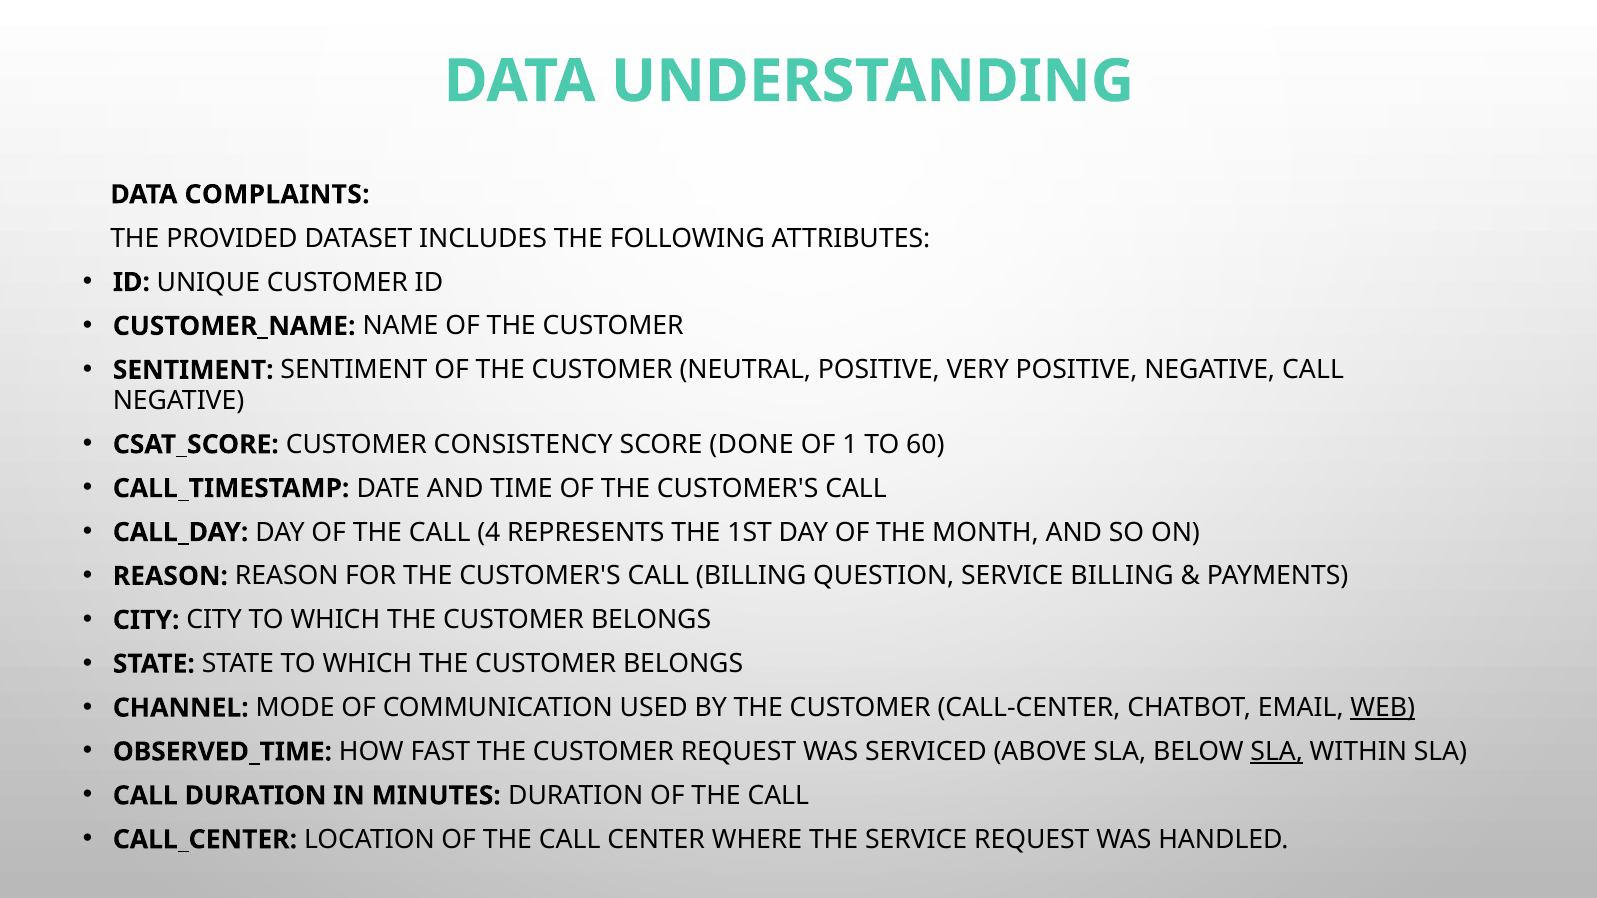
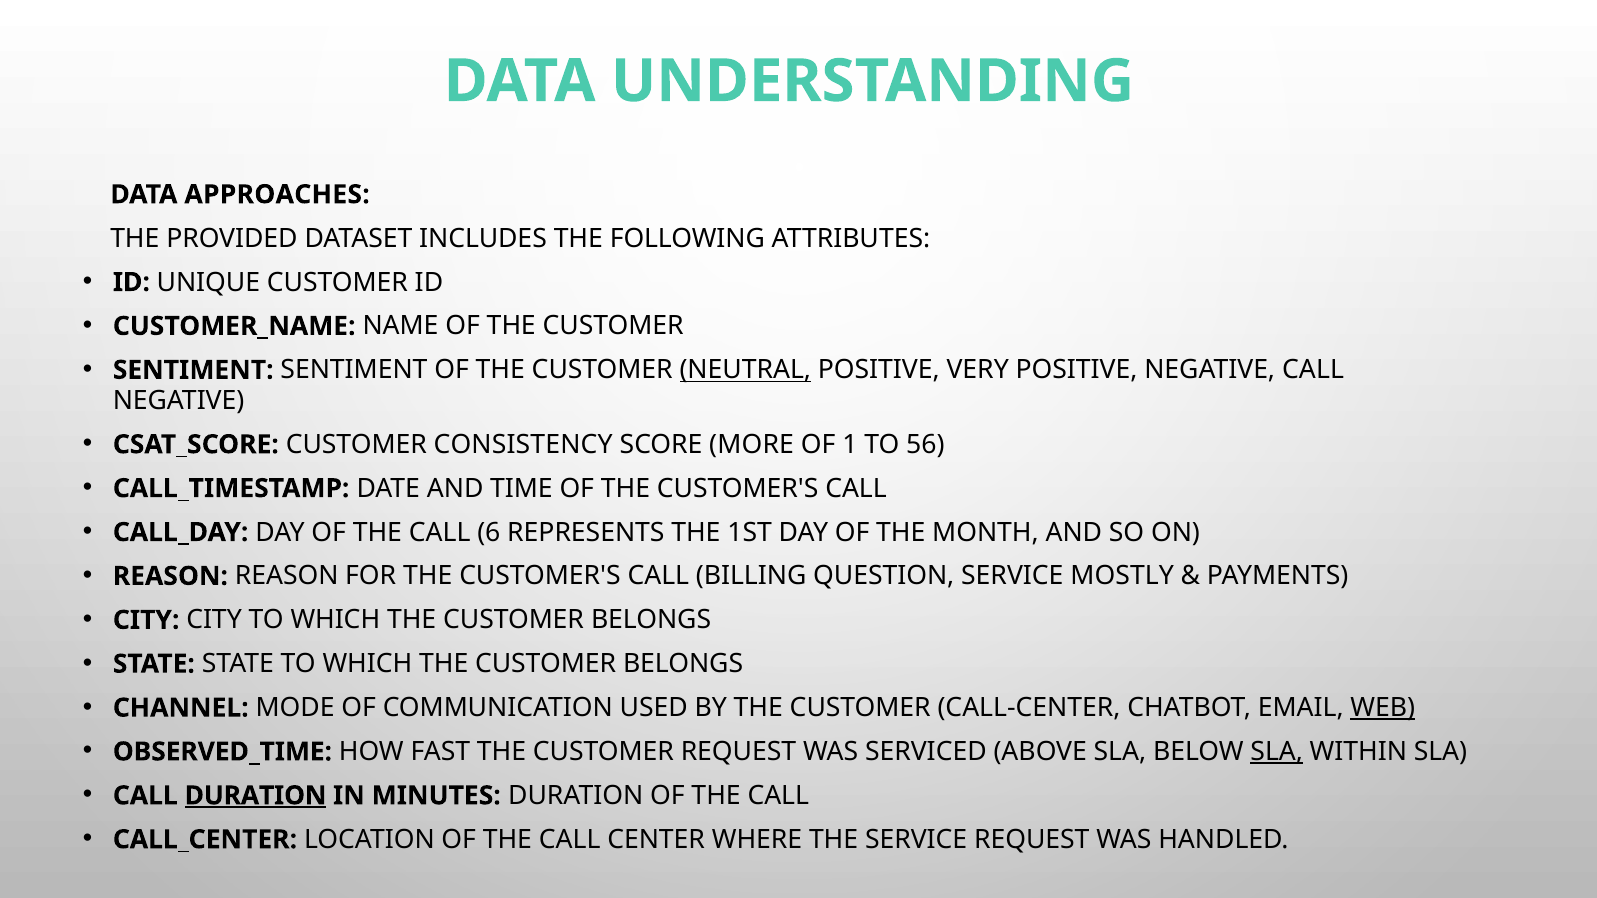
COMPLAINTS: COMPLAINTS -> APPROACHES
NEUTRAL underline: none -> present
DONE: DONE -> MORE
60: 60 -> 56
4: 4 -> 6
SERVICE BILLING: BILLING -> MOSTLY
DURATION at (256, 796) underline: none -> present
